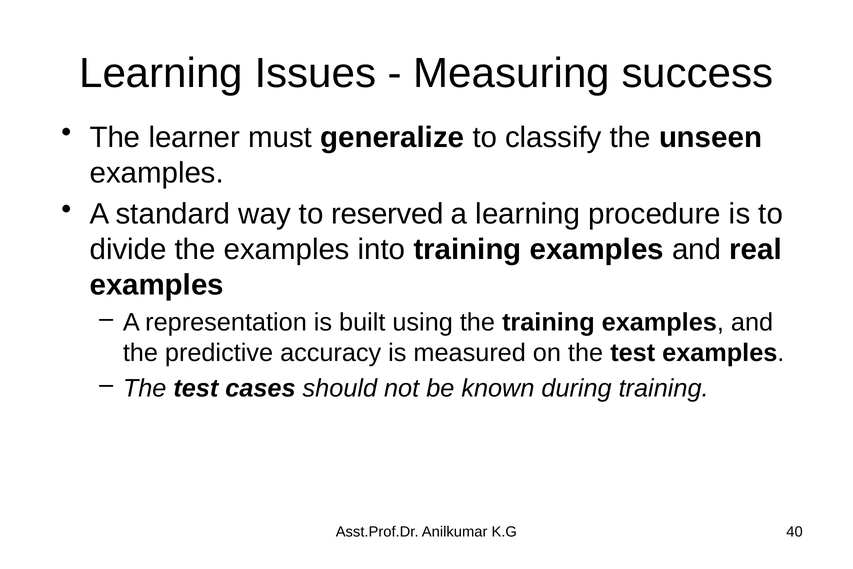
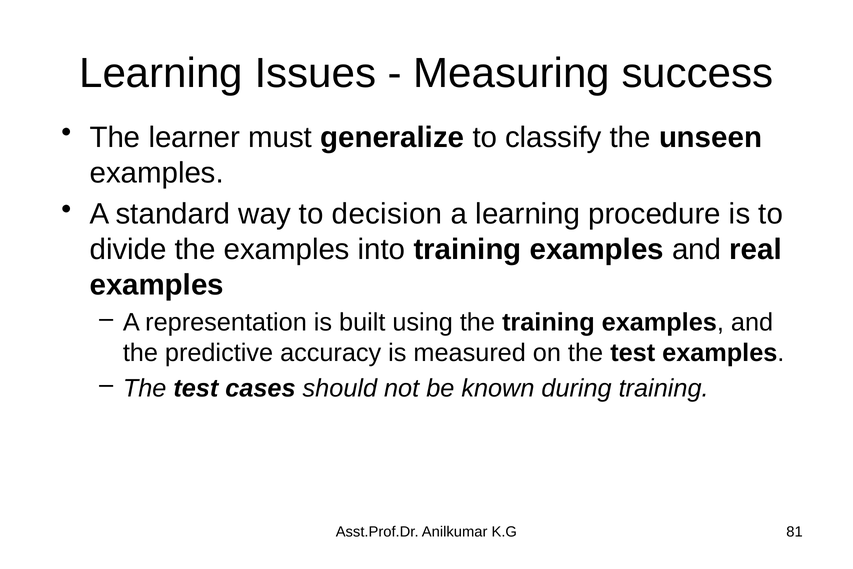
reserved: reserved -> decision
40: 40 -> 81
